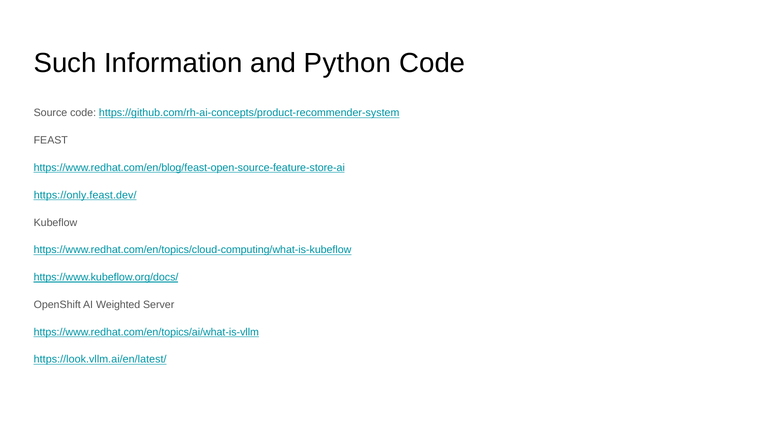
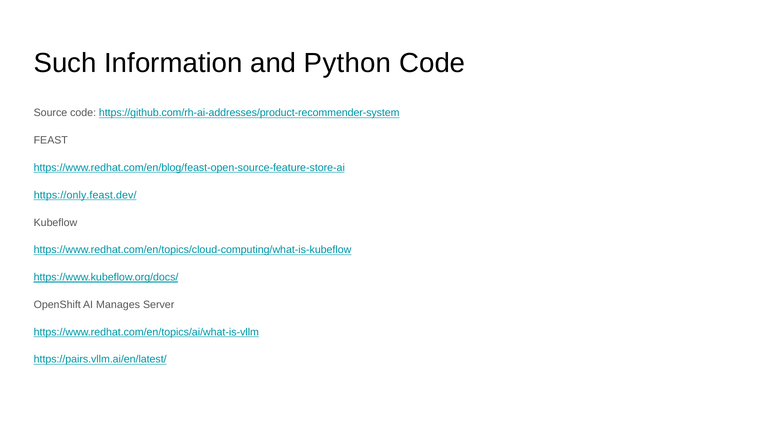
https://github.com/rh-ai-concepts/product-recommender-system: https://github.com/rh-ai-concepts/product-recommender-system -> https://github.com/rh-ai-addresses/product-recommender-system
Weighted: Weighted -> Manages
https://look.vllm.ai/en/latest/: https://look.vllm.ai/en/latest/ -> https://pairs.vllm.ai/en/latest/
